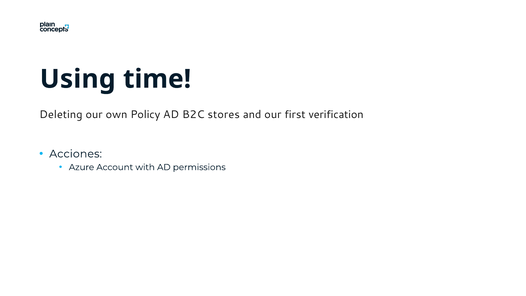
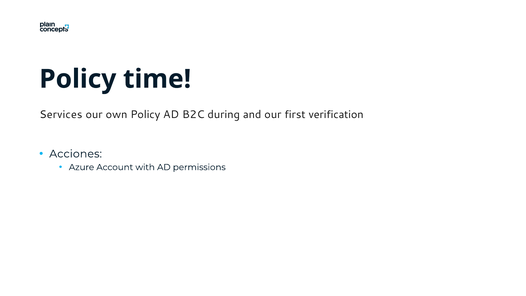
Using at (78, 79): Using -> Policy
Deleting: Deleting -> Services
stores: stores -> during
